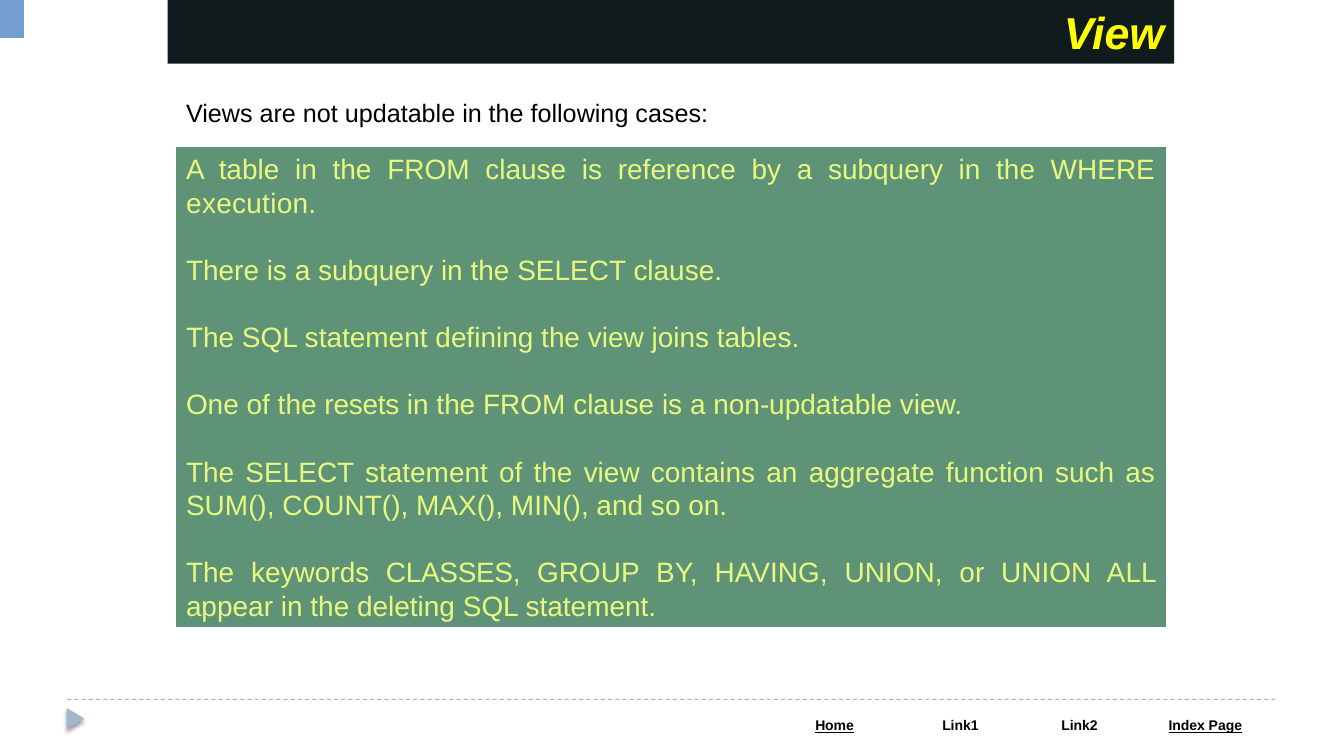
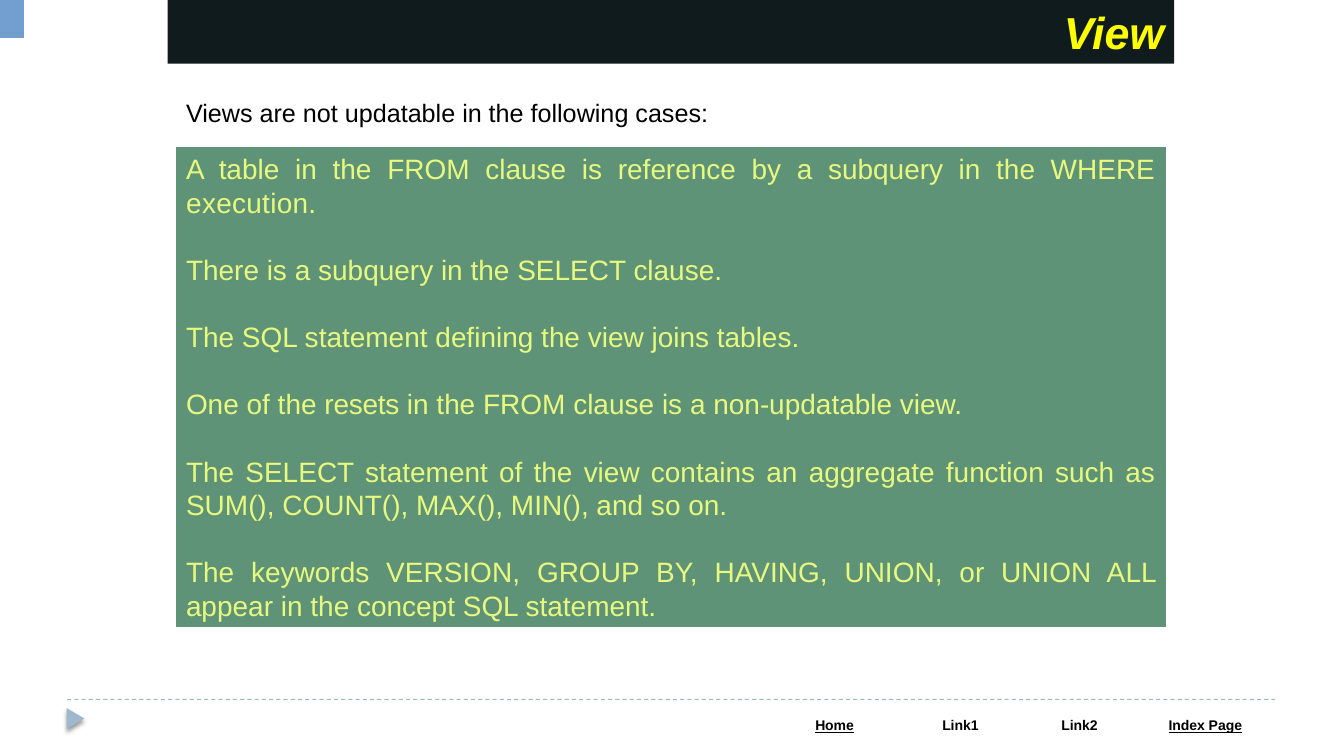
CLASSES: CLASSES -> VERSION
deleting: deleting -> concept
